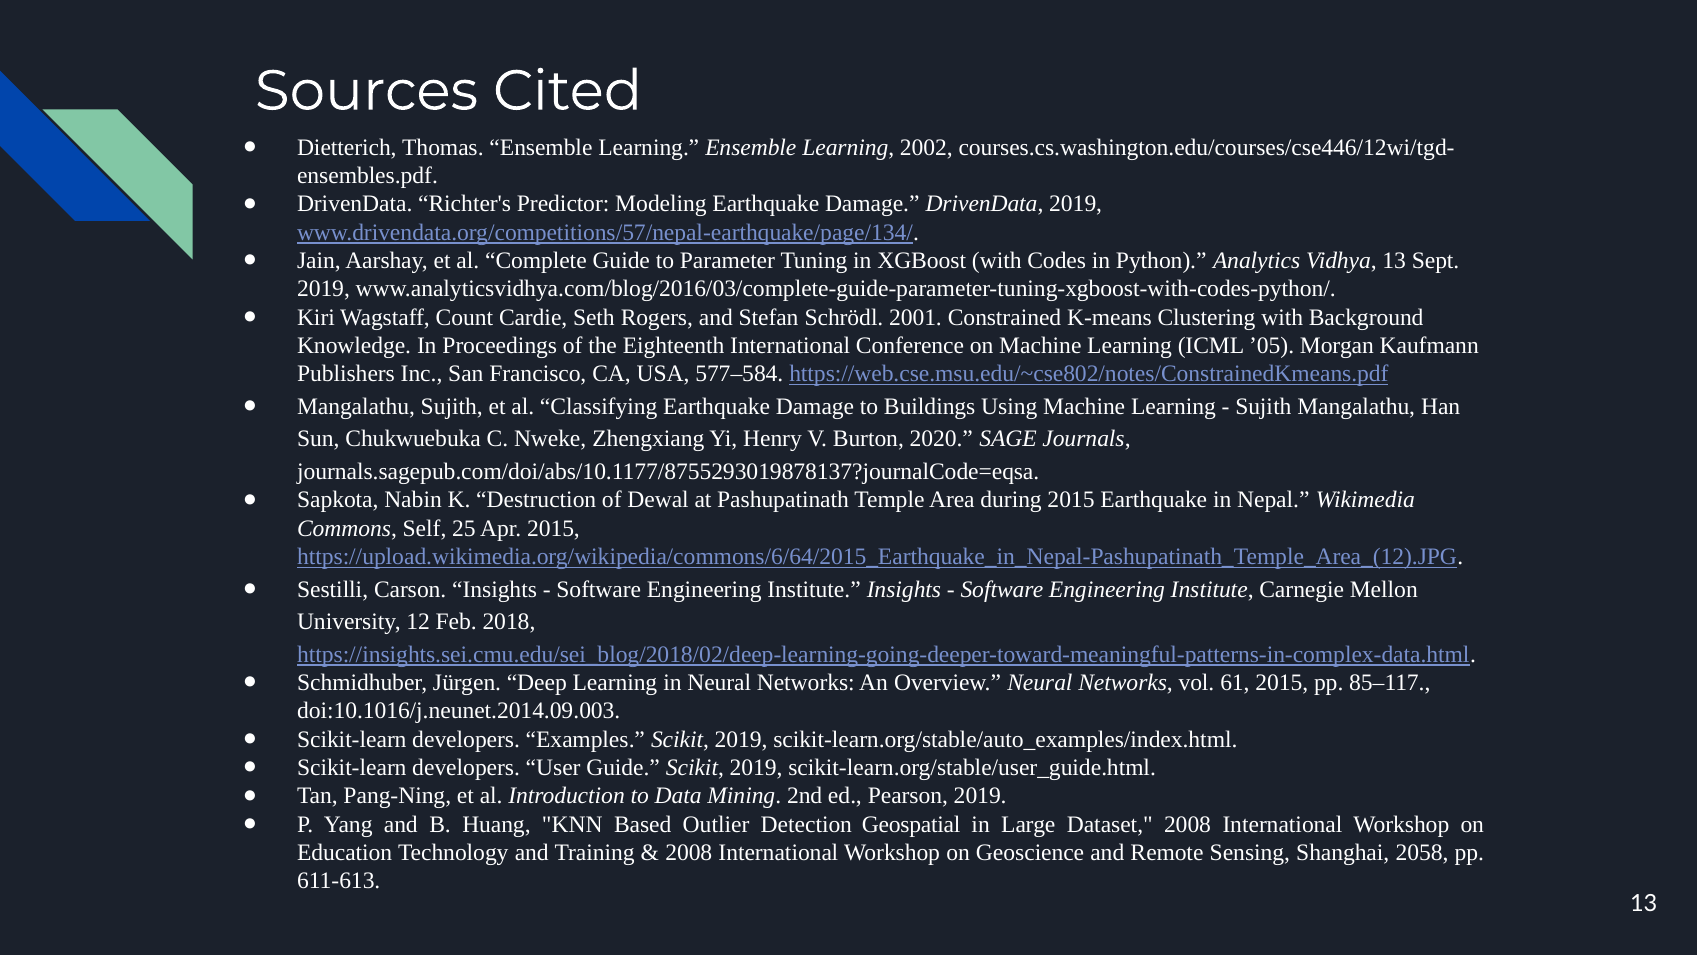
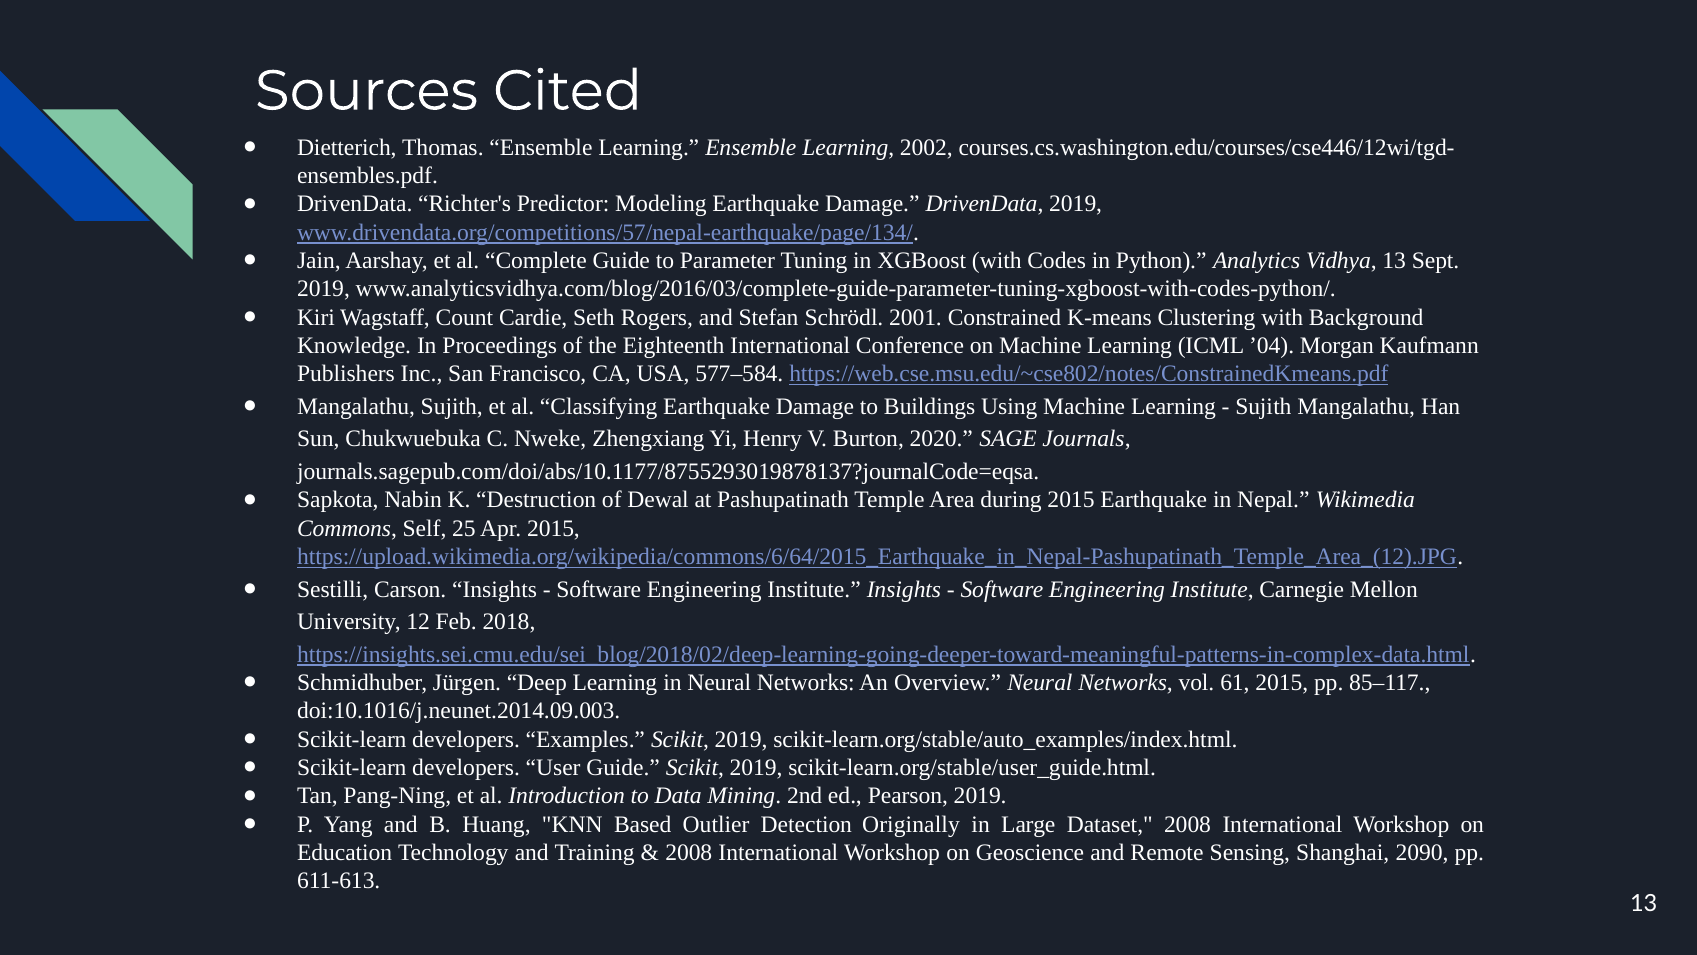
’05: ’05 -> ’04
Geospatial: Geospatial -> Originally
2058: 2058 -> 2090
